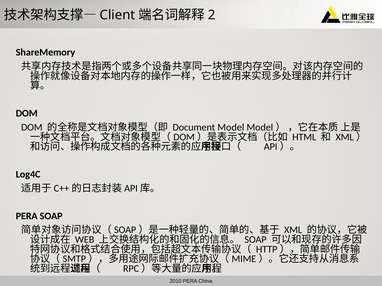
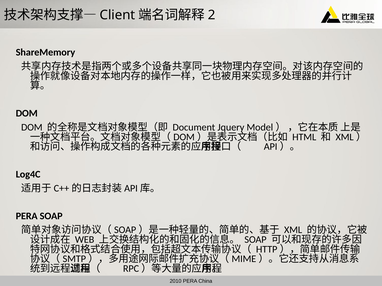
Document Model: Model -> Jquery
